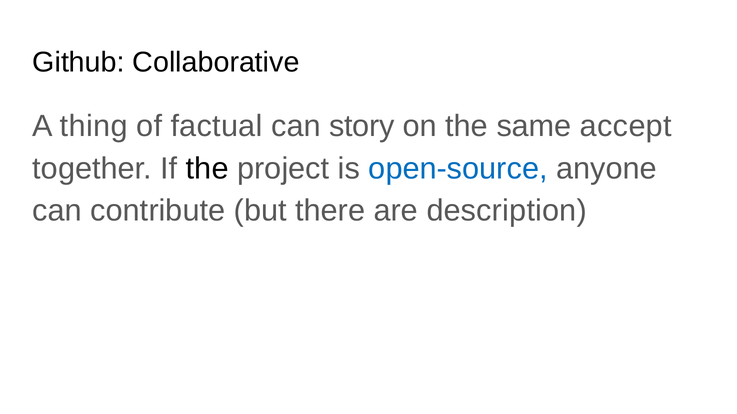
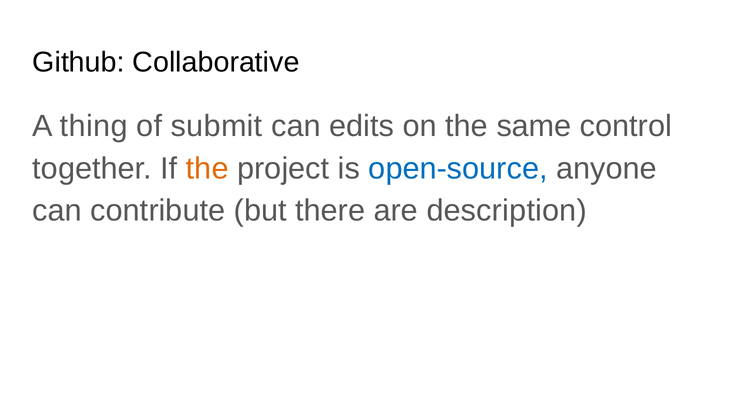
factual: factual -> submit
story: story -> edits
accept: accept -> control
the at (207, 169) colour: black -> orange
